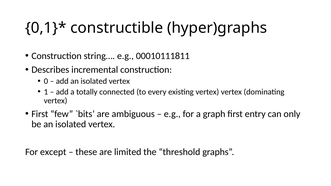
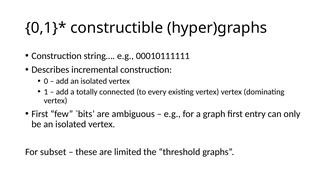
00010111811: 00010111811 -> 00010111111
except: except -> subset
